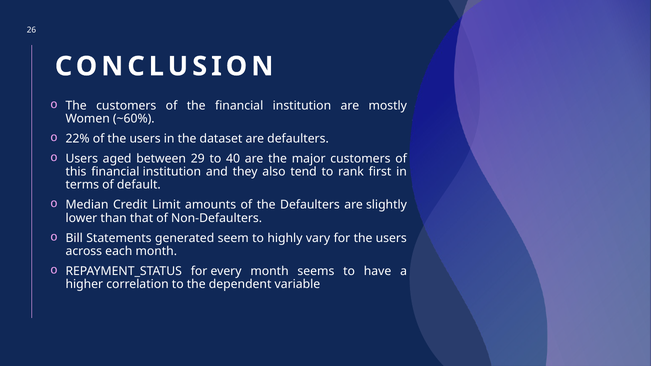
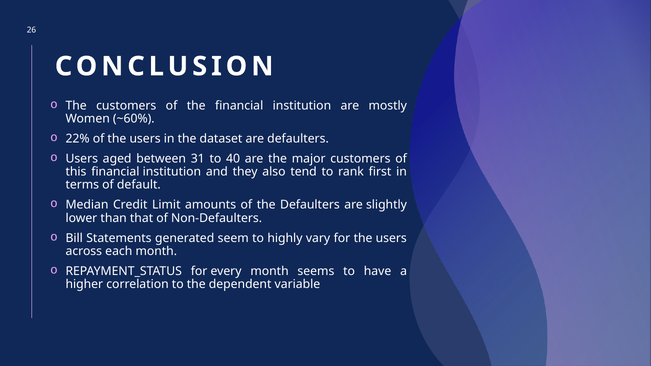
29: 29 -> 31
